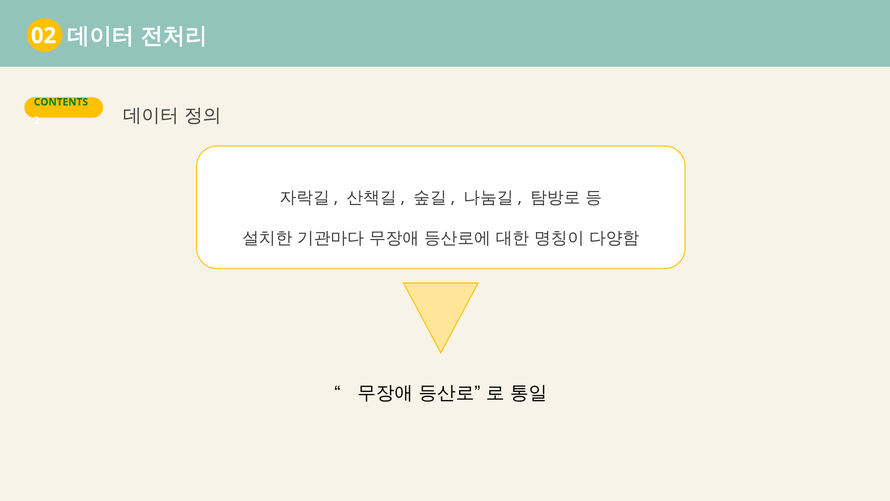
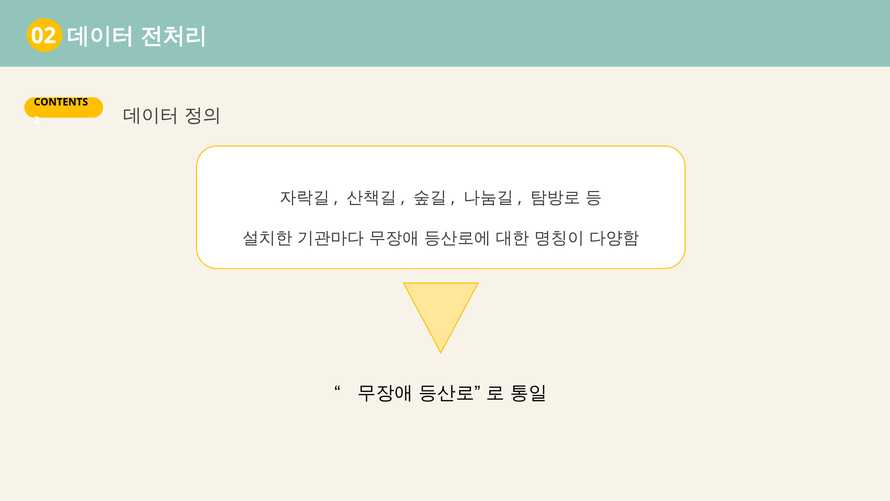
CONTENTS colour: green -> black
